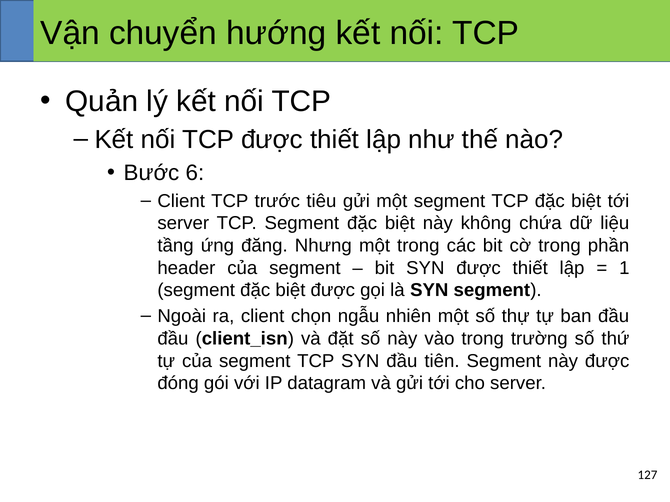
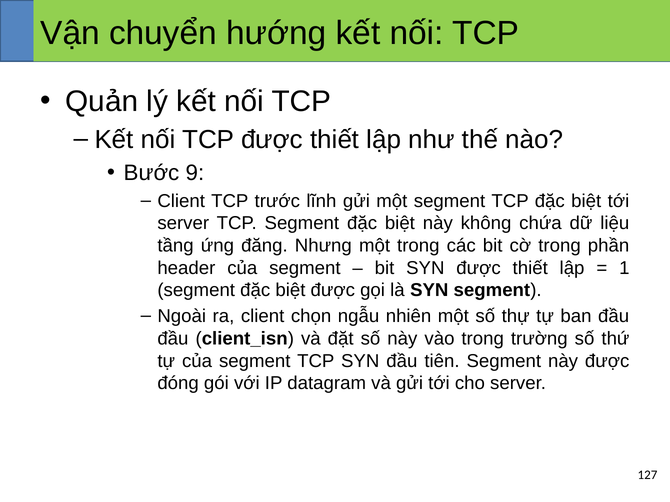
6: 6 -> 9
tiêu: tiêu -> lĩnh
